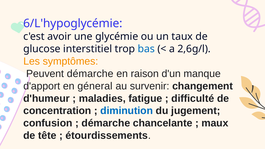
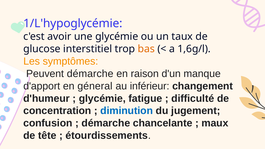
6/L'hypoglycémie: 6/L'hypoglycémie -> 1/L'hypoglycémie
bas colour: blue -> orange
2,6g/l: 2,6g/l -> 1,6g/l
survenir: survenir -> inférieur
maladies at (102, 98): maladies -> glycémie
